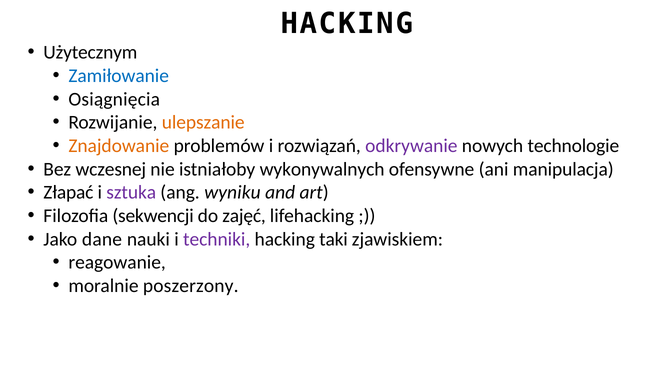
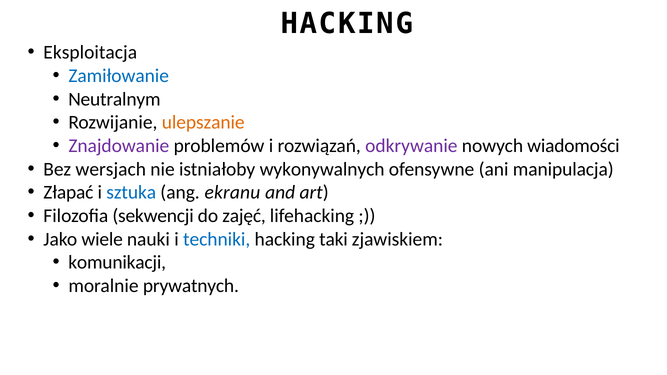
Użytecznym: Użytecznym -> Eksploitacja
Osiągnięcia: Osiągnięcia -> Neutralnym
Znajdowanie colour: orange -> purple
technologie: technologie -> wiadomości
wczesnej: wczesnej -> wersjach
sztuka colour: purple -> blue
wyniku: wyniku -> ekranu
dane: dane -> wiele
techniki colour: purple -> blue
reagowanie: reagowanie -> komunikacji
poszerzony: poszerzony -> prywatnych
